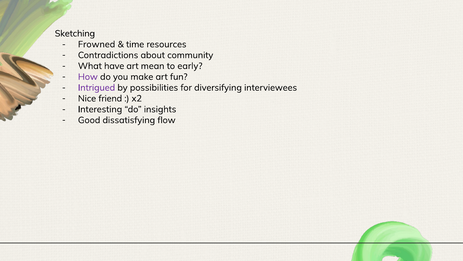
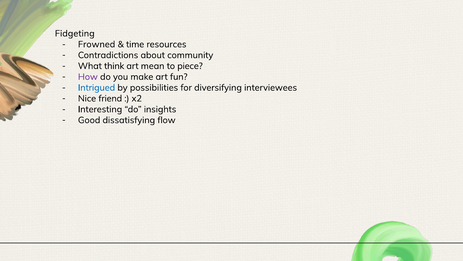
Sketching: Sketching -> Fidgeting
have: have -> think
early: early -> piece
Intrigued colour: purple -> blue
